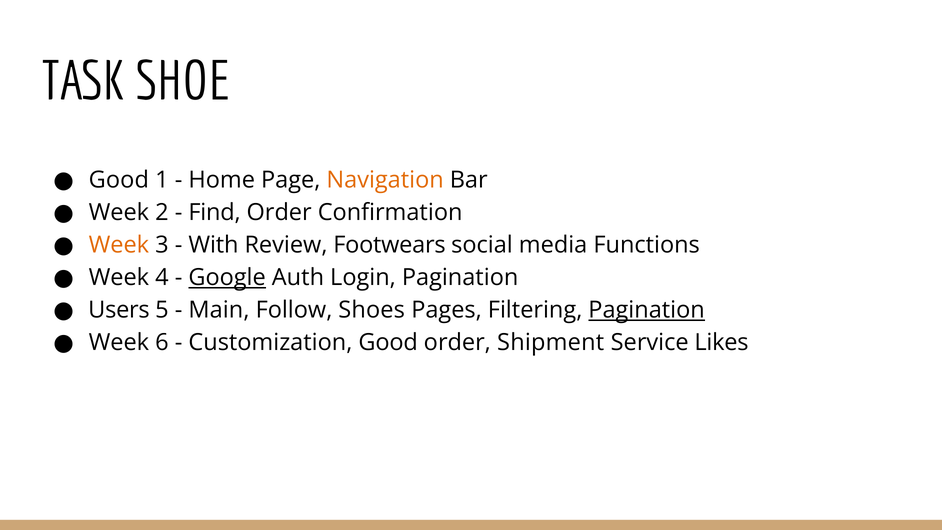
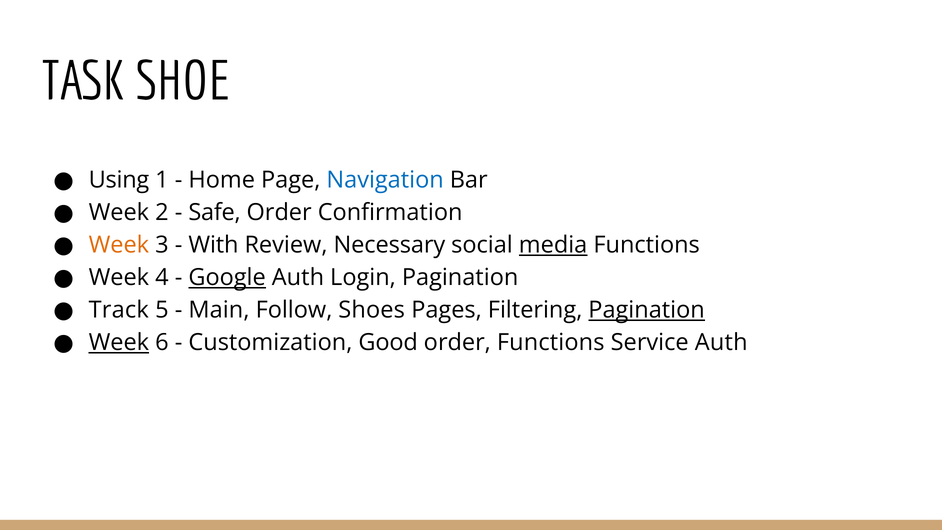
Good at (119, 180): Good -> Using
Navigation colour: orange -> blue
Find: Find -> Safe
Footwears: Footwears -> Necessary
media underline: none -> present
Users: Users -> Track
Week at (119, 343) underline: none -> present
order Shipment: Shipment -> Functions
Service Likes: Likes -> Auth
